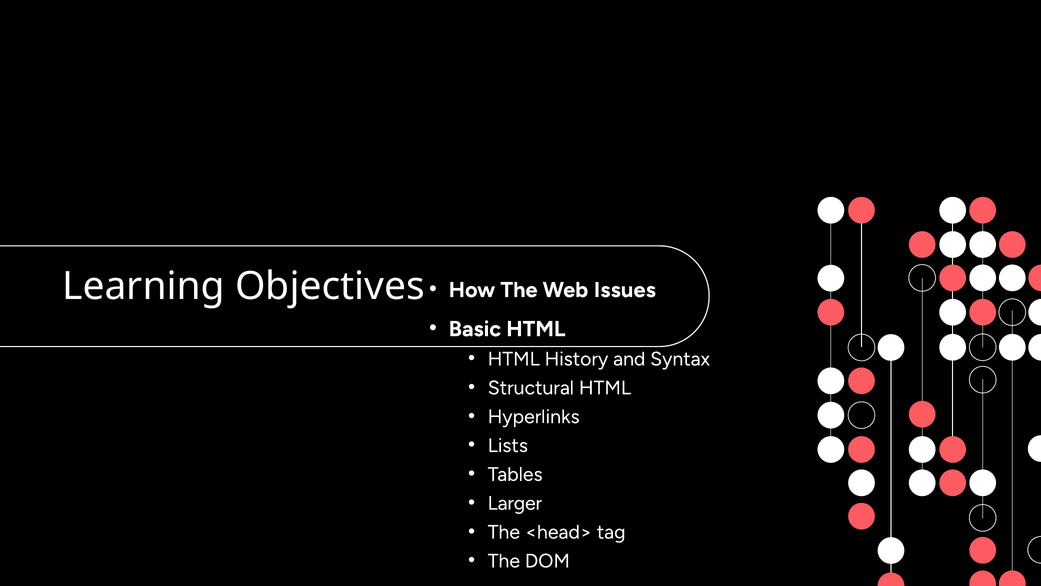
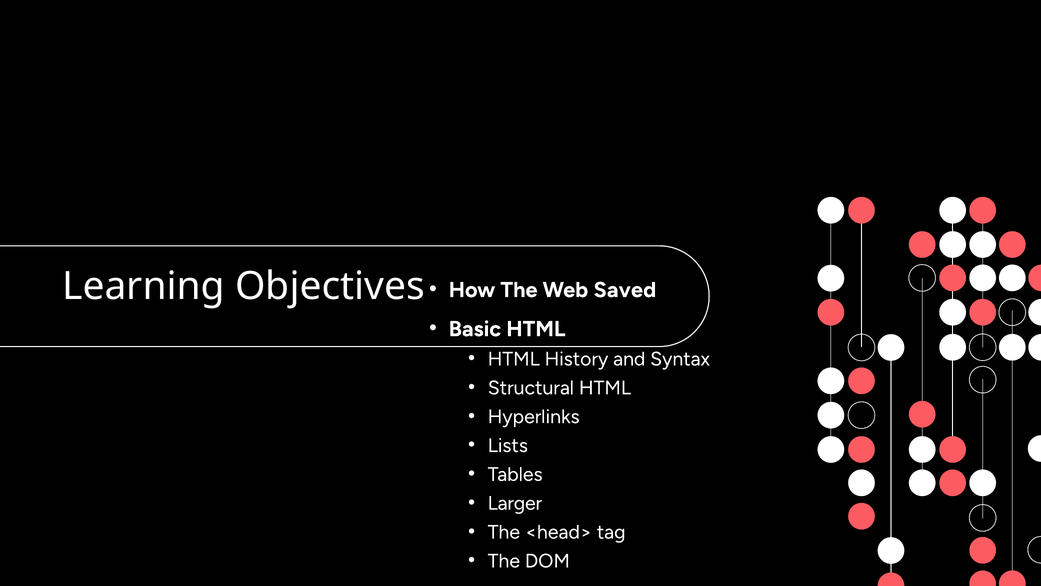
Issues: Issues -> Saved
